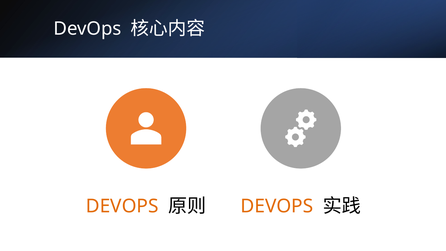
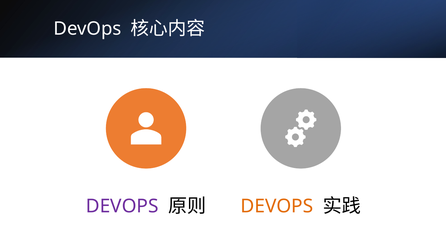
DEVOPS at (122, 206) colour: orange -> purple
